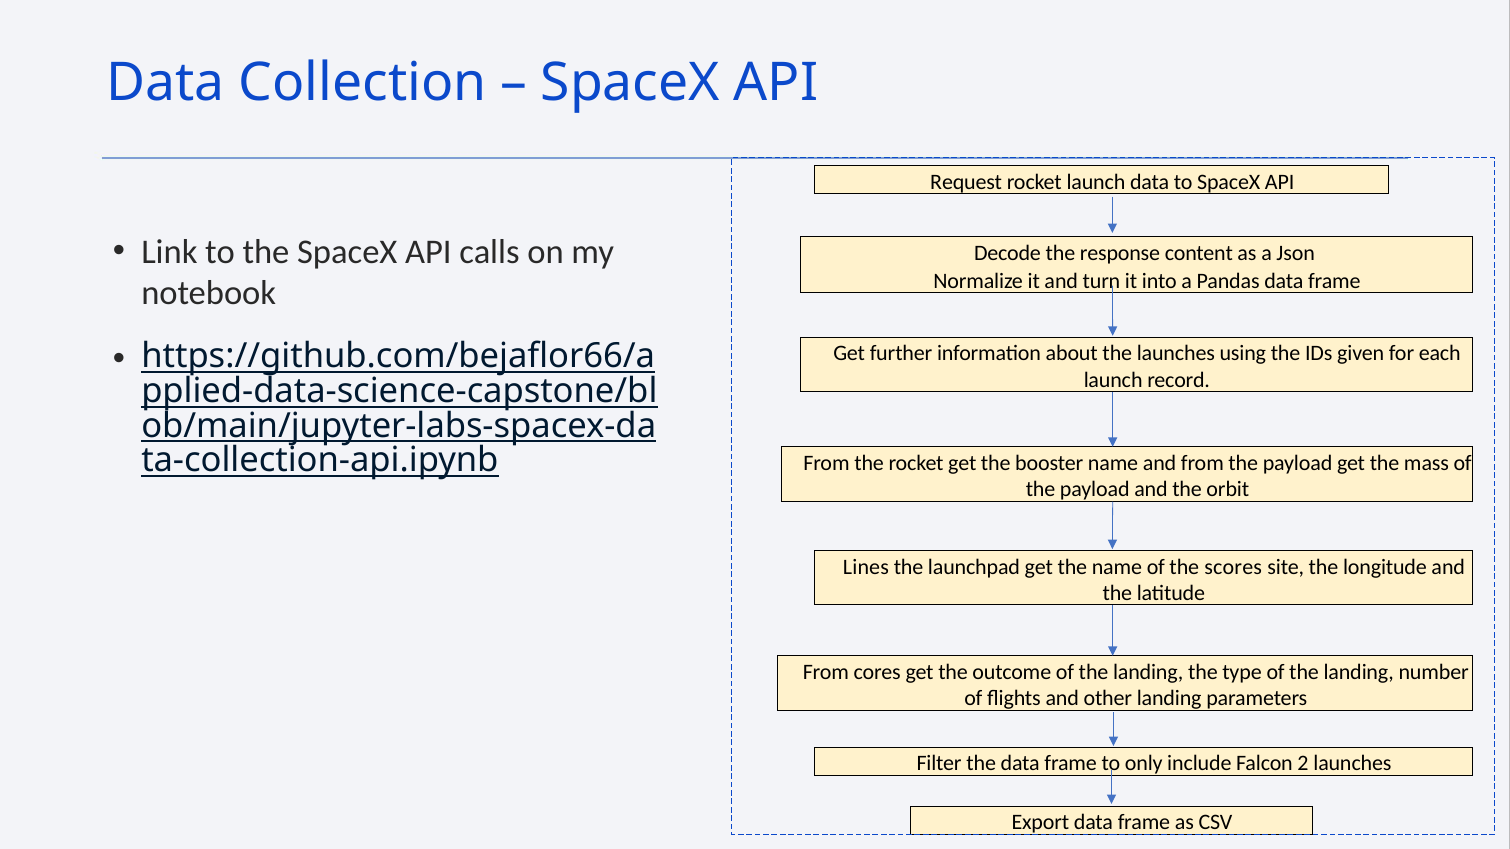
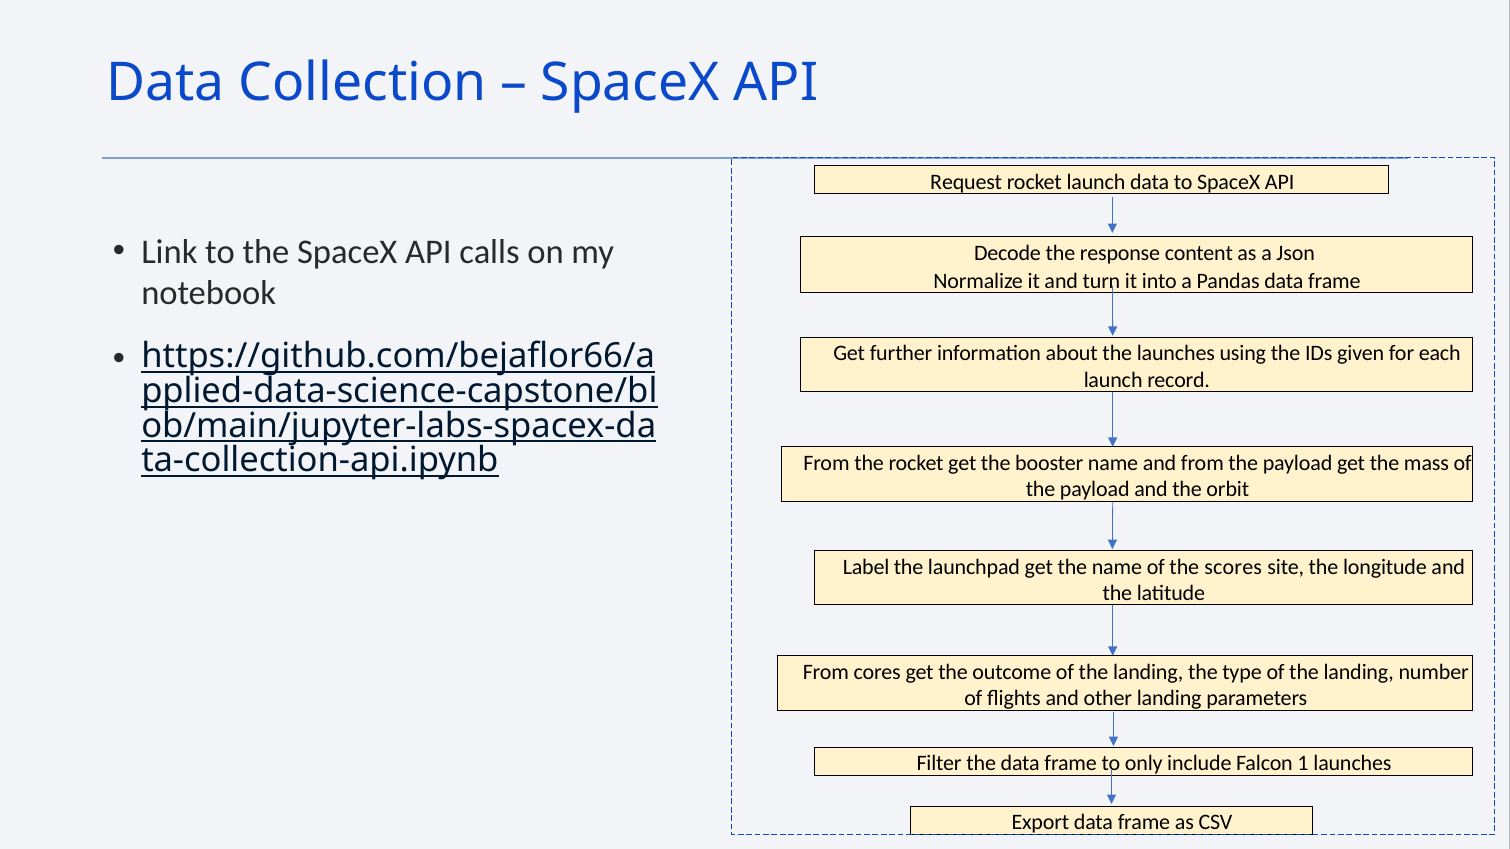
Lines: Lines -> Label
2: 2 -> 1
